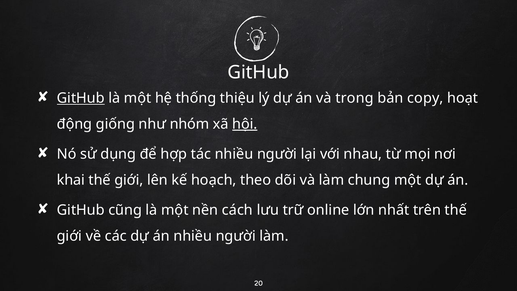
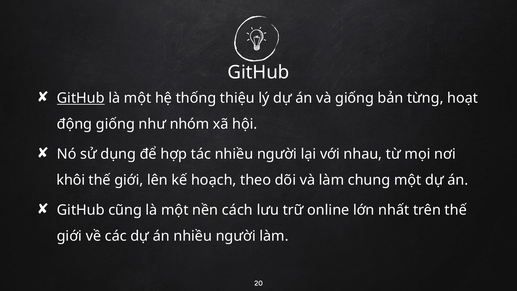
và trong: trong -> giống
copy: copy -> từng
hội underline: present -> none
khai: khai -> khôi
